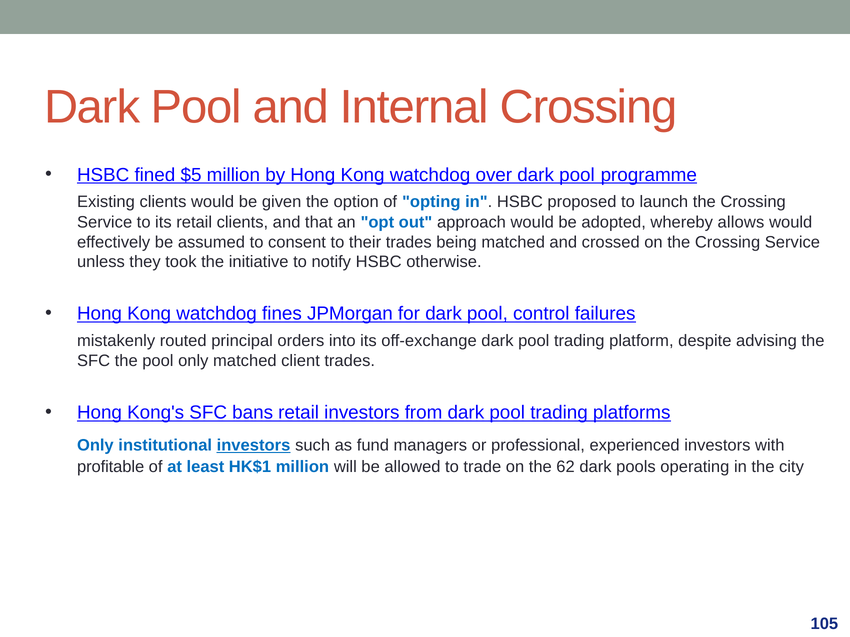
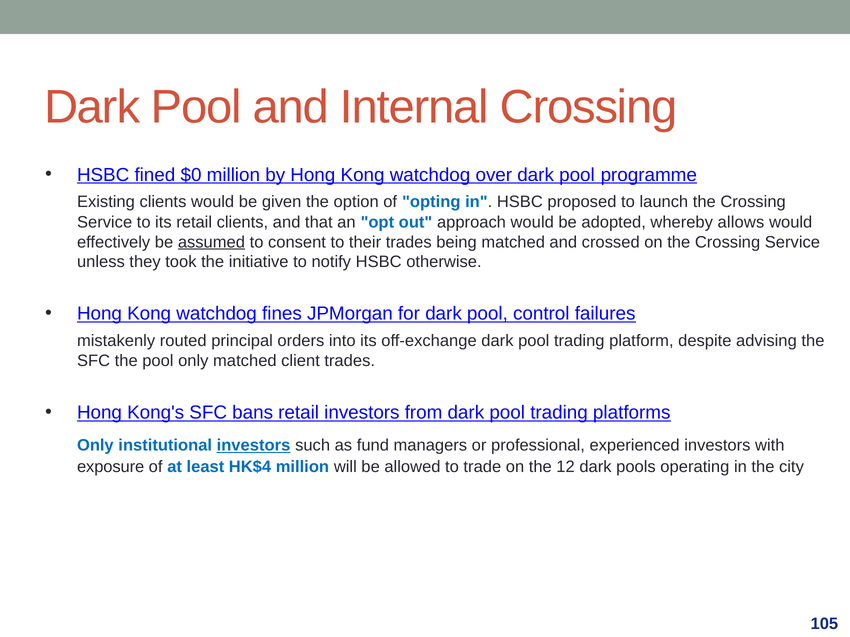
$5: $5 -> $0
assumed underline: none -> present
profitable: profitable -> exposure
HK$1: HK$1 -> HK$4
62: 62 -> 12
